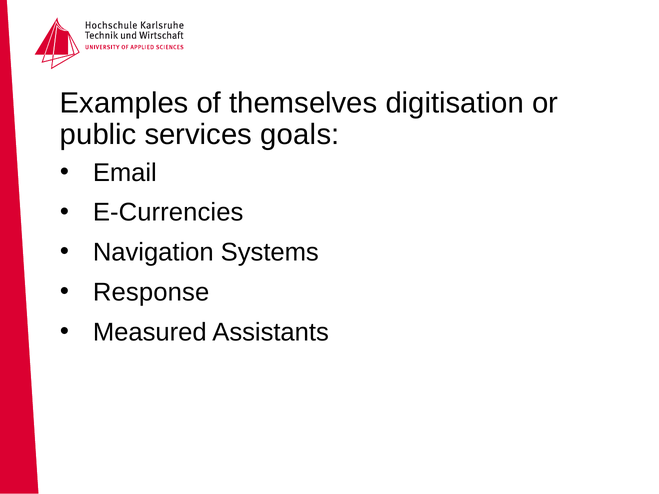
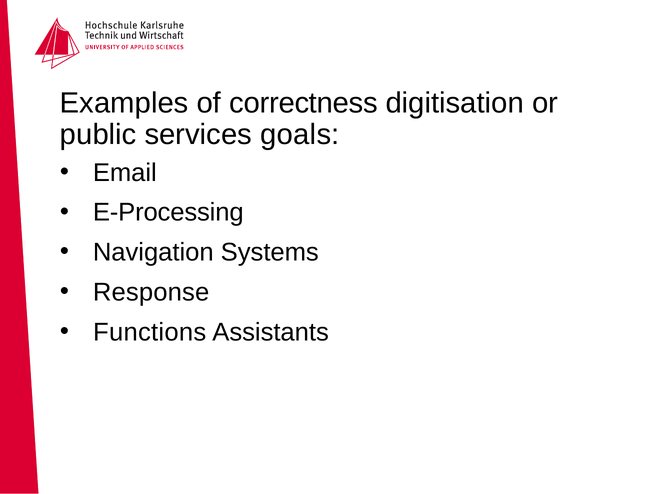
themselves: themselves -> correctness
E-Currencies: E-Currencies -> E-Processing
Measured: Measured -> Functions
